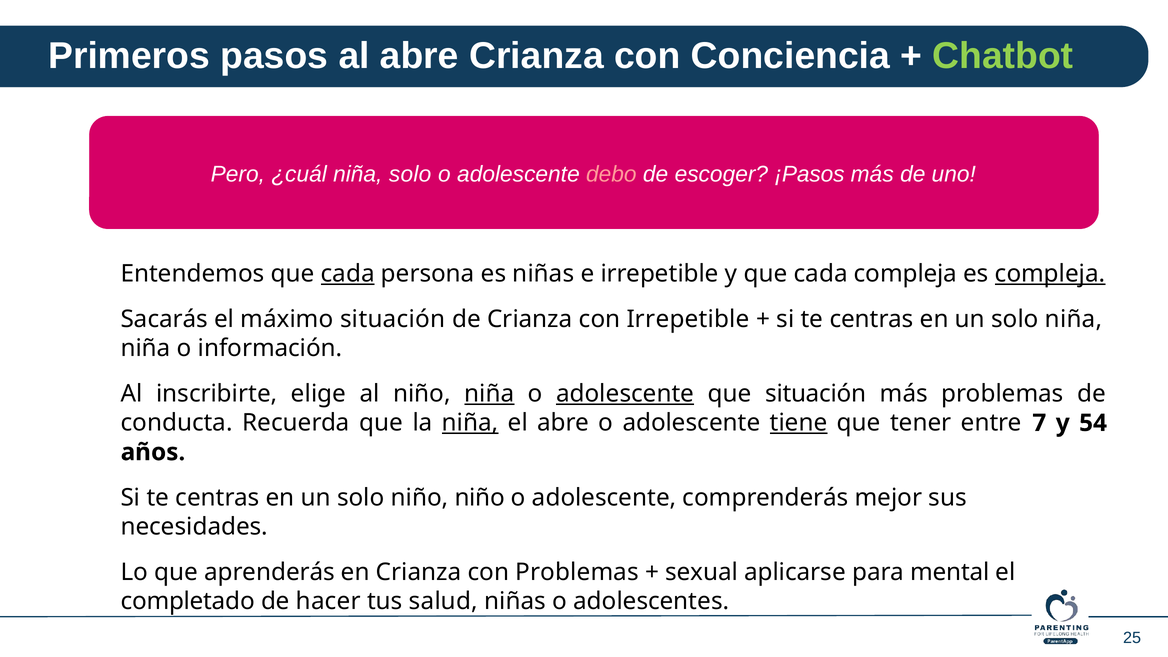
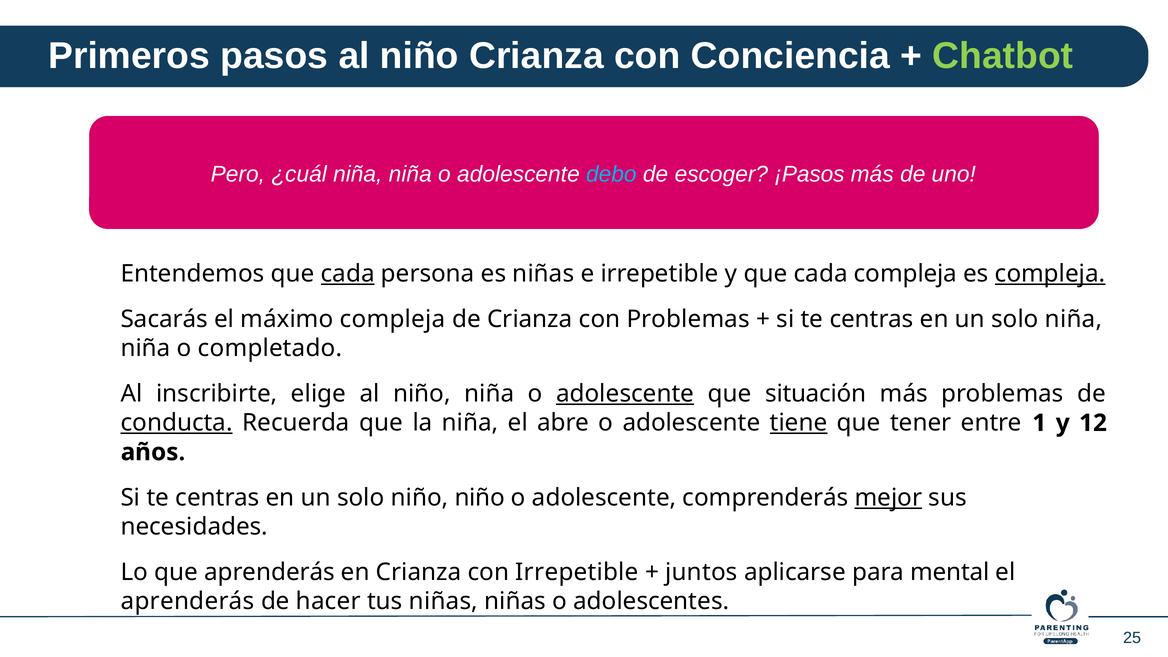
pasos al abre: abre -> niño
¿cuál niña solo: solo -> niña
debo colour: pink -> light blue
máximo situación: situación -> compleja
con Irrepetible: Irrepetible -> Problemas
información: información -> completado
niña at (489, 394) underline: present -> none
conducta underline: none -> present
niña at (470, 423) underline: present -> none
7: 7 -> 1
54: 54 -> 12
mejor underline: none -> present
con Problemas: Problemas -> Irrepetible
sexual: sexual -> juntos
completado at (188, 601): completado -> aprenderás
tus salud: salud -> niñas
